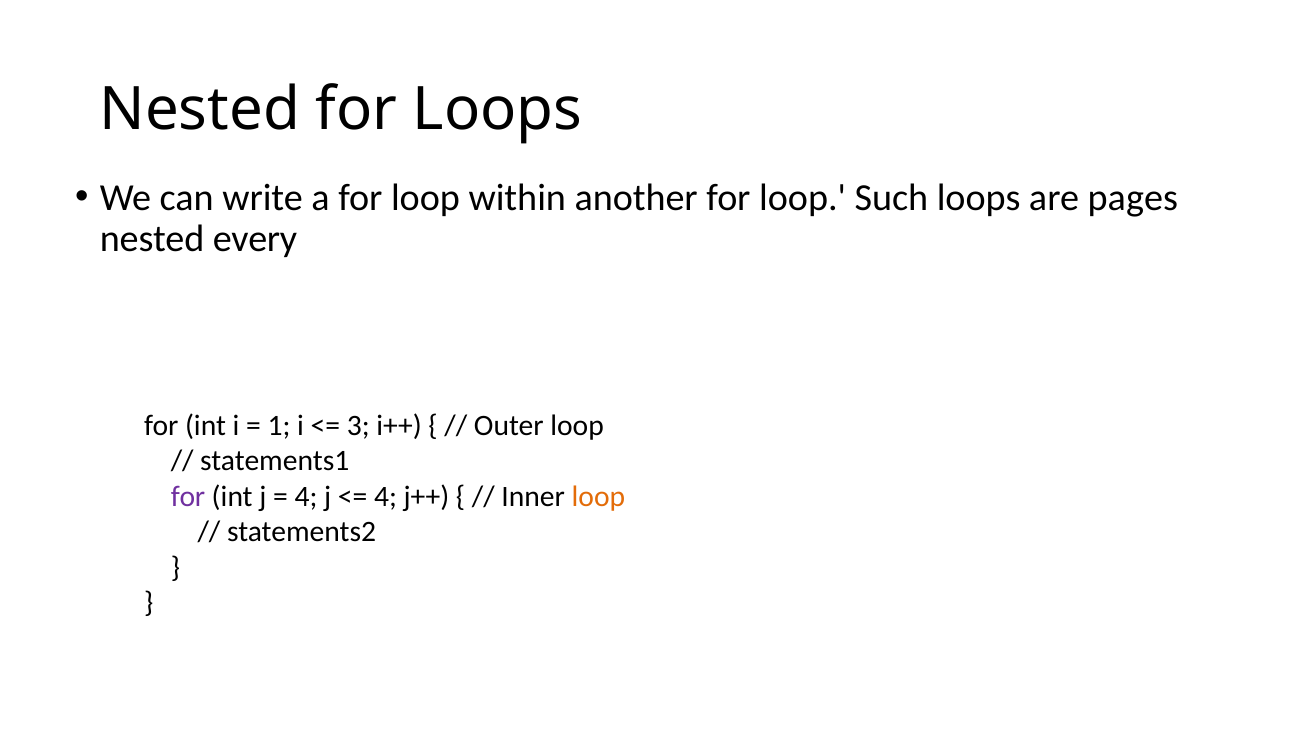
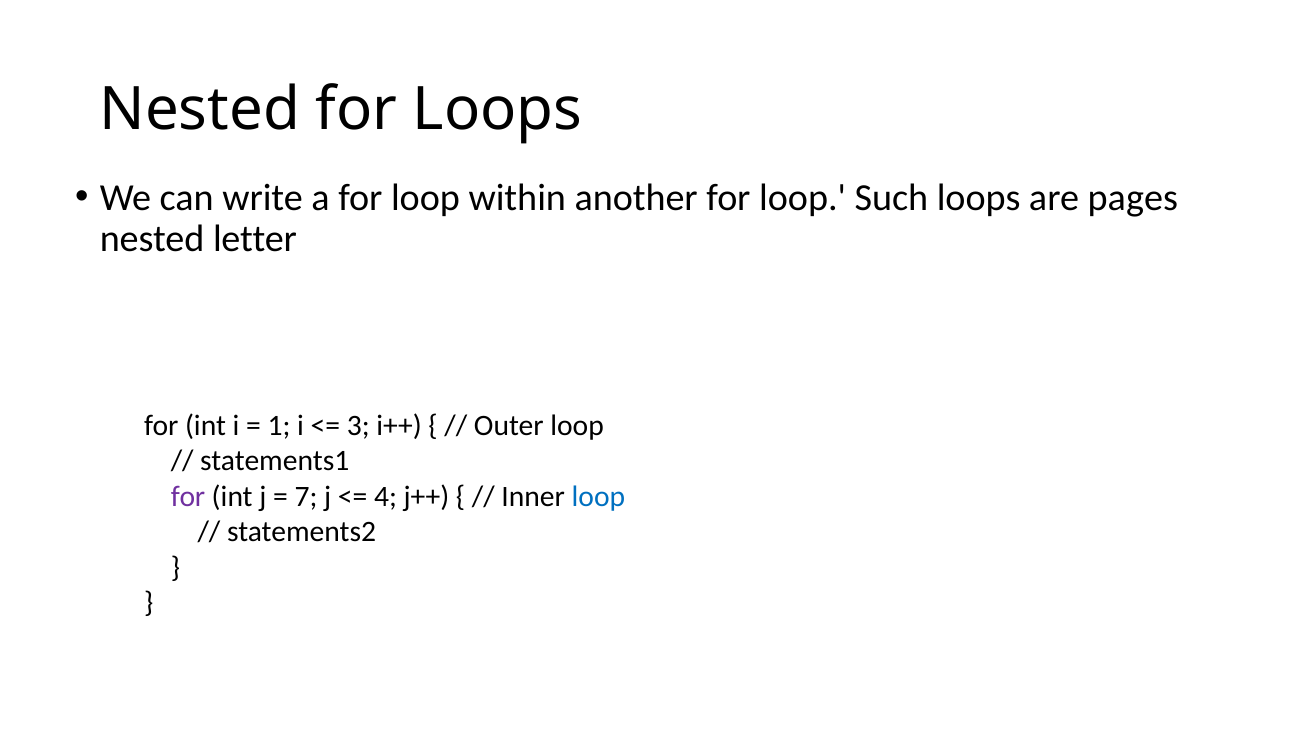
every: every -> letter
4 at (306, 496): 4 -> 7
loop at (598, 496) colour: orange -> blue
